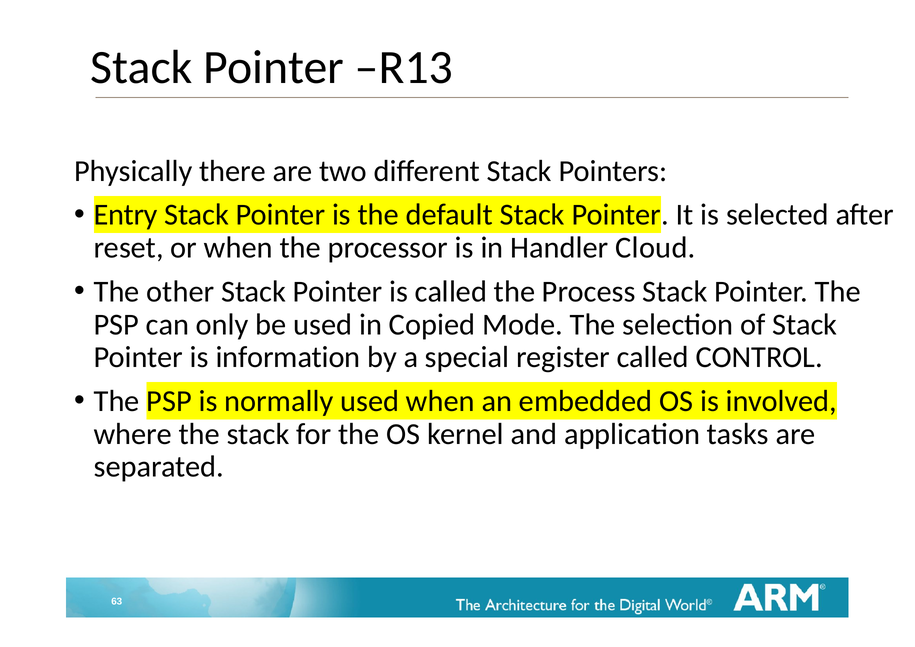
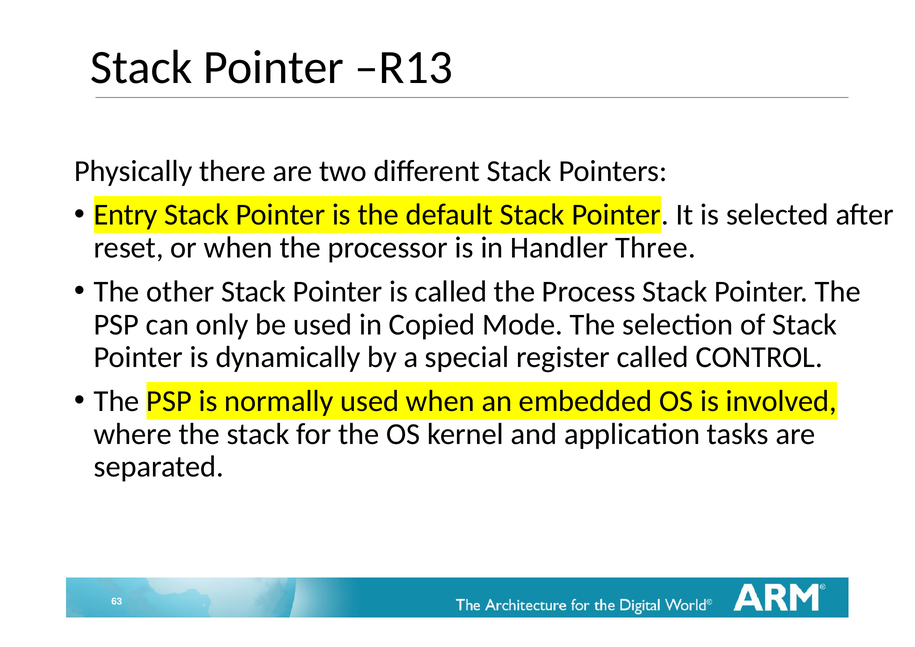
Cloud: Cloud -> Three
information: information -> dynamically
